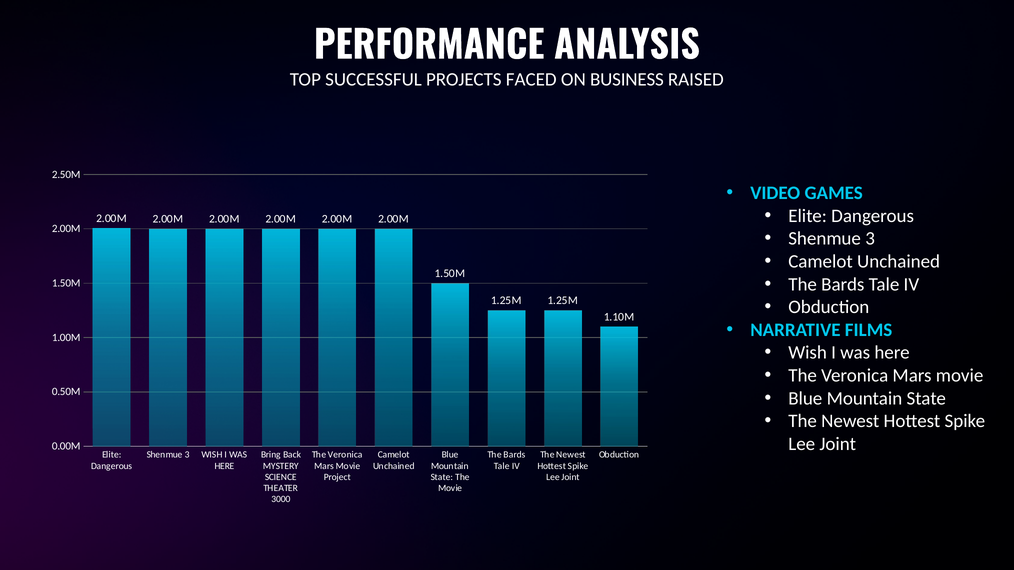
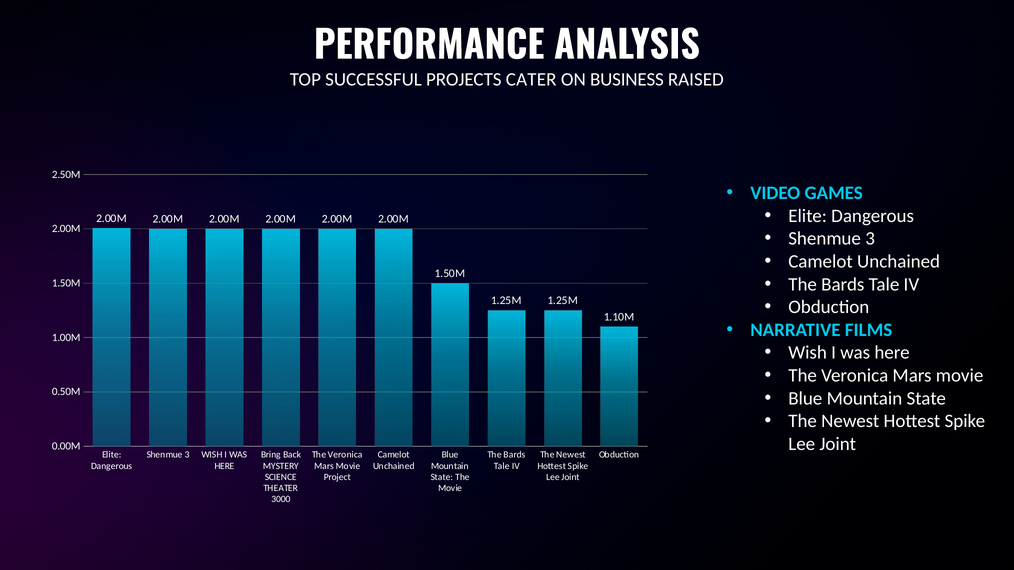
FACED: FACED -> CATER
